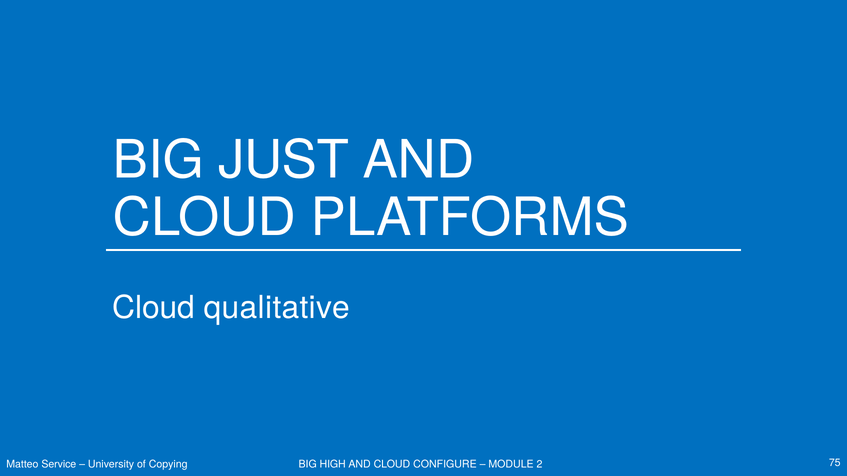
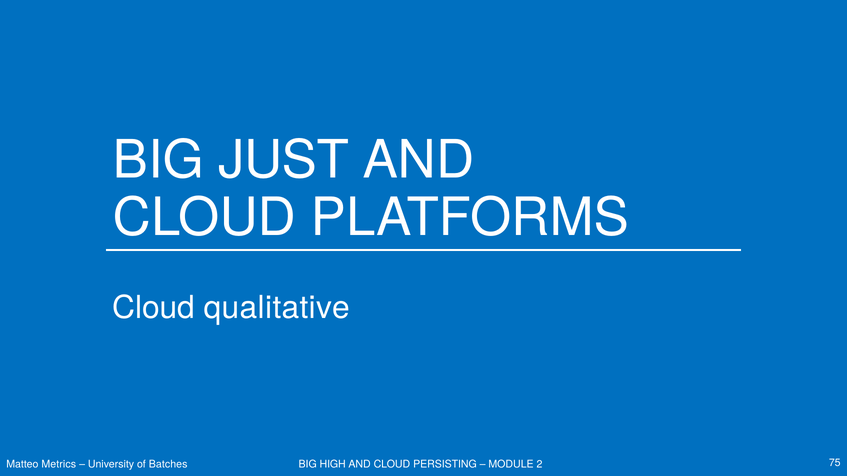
Service: Service -> Metrics
Copying: Copying -> Batches
CONFIGURE: CONFIGURE -> PERSISTING
